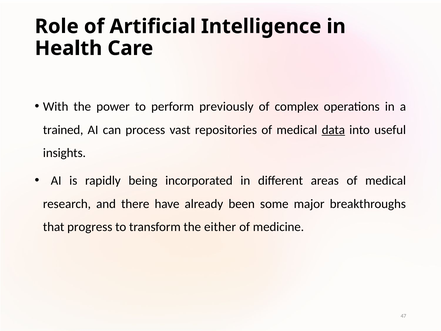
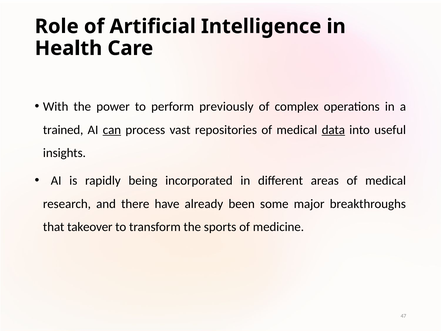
can underline: none -> present
progress: progress -> takeover
either: either -> sports
